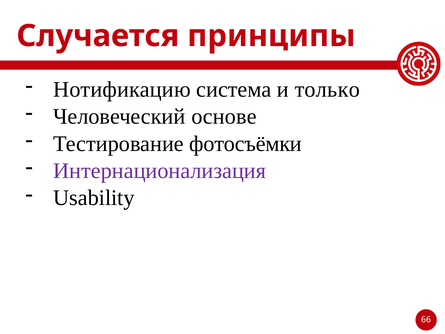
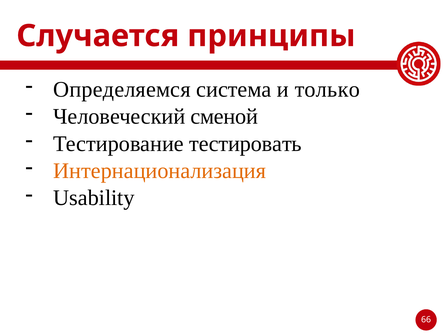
Нотификацию: Нотификацию -> Определяемся
основе: основе -> сменой
фотосъёмки: фотосъёмки -> тестировать
Интернационализация colour: purple -> orange
